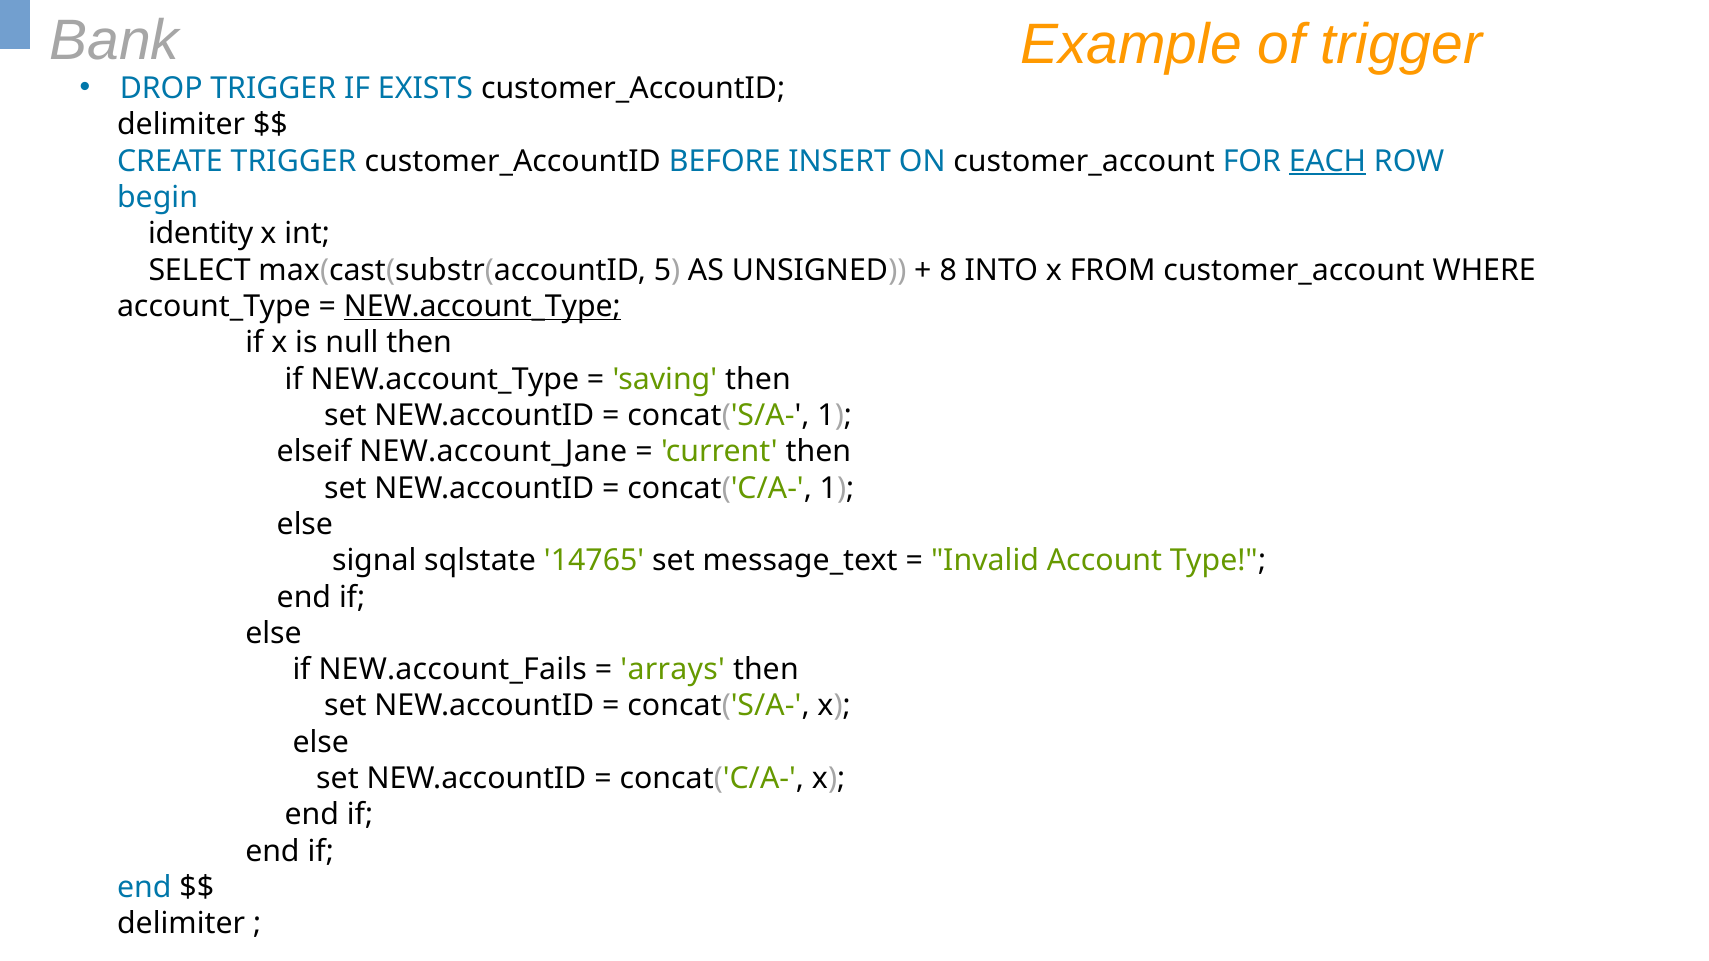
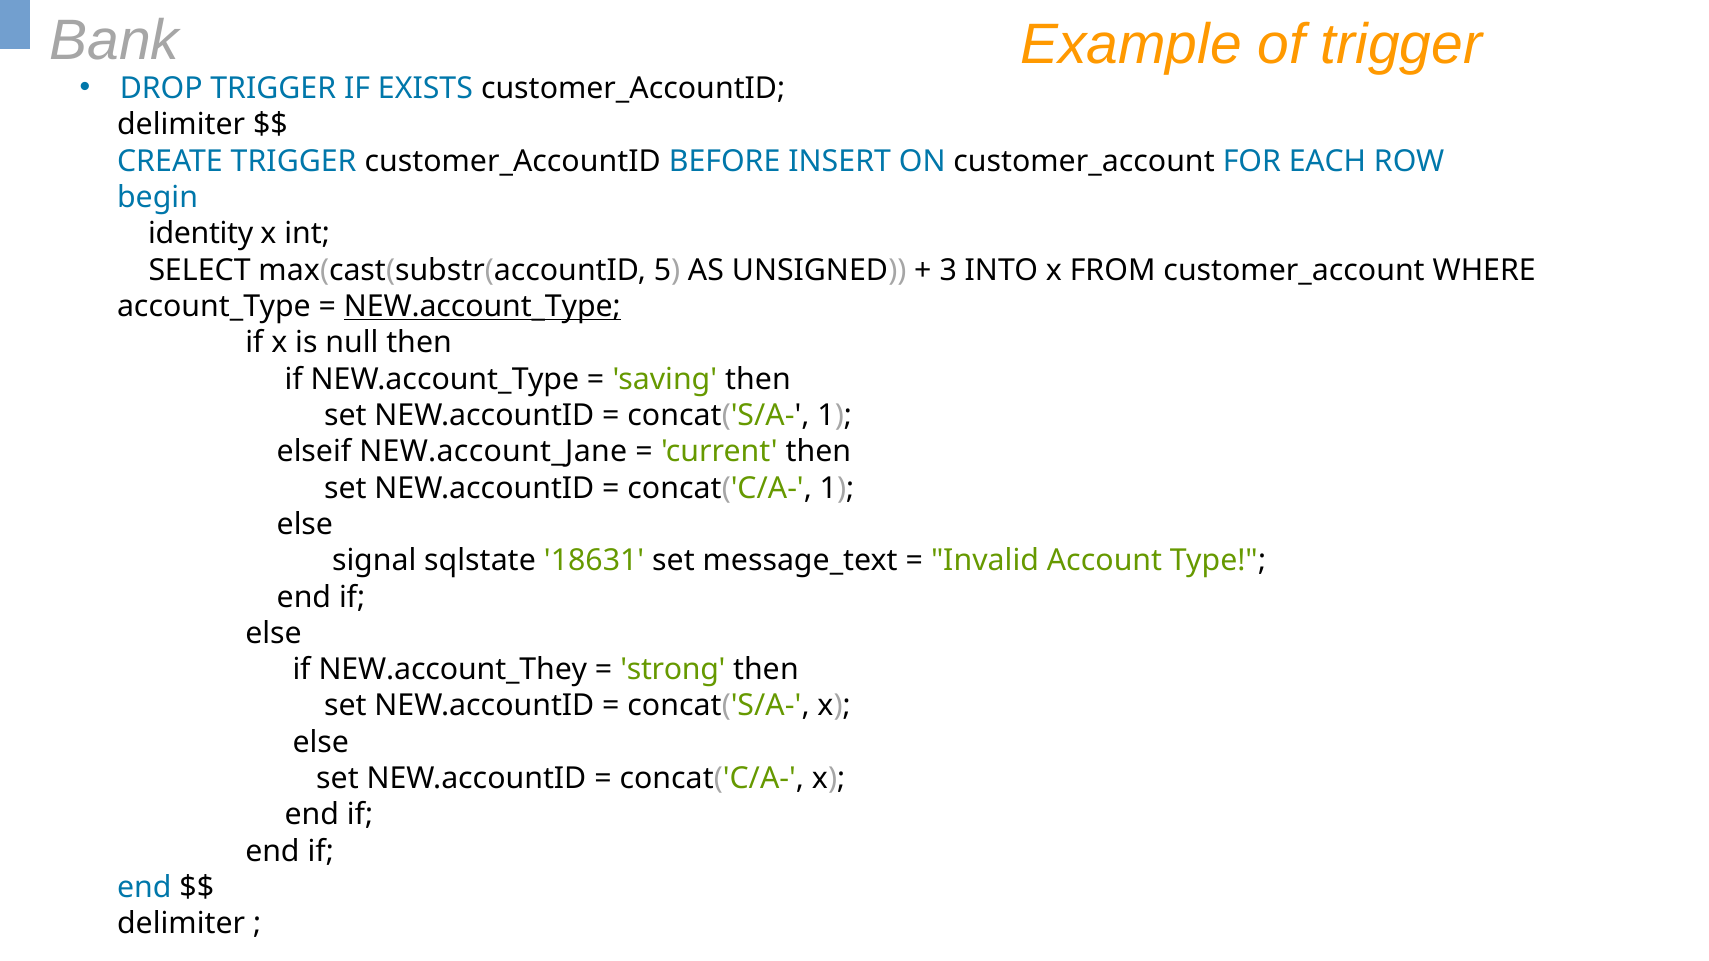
EACH underline: present -> none
8: 8 -> 3
14765: 14765 -> 18631
NEW.account_Fails: NEW.account_Fails -> NEW.account_They
arrays: arrays -> strong
